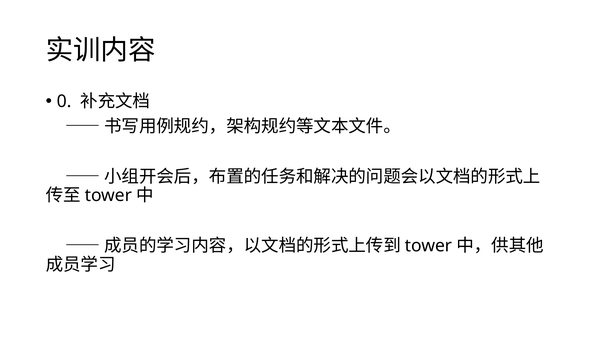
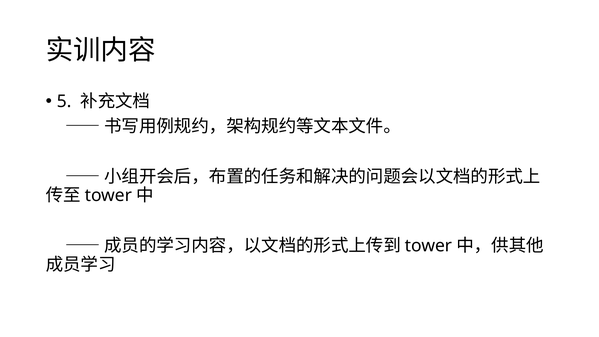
0: 0 -> 5
